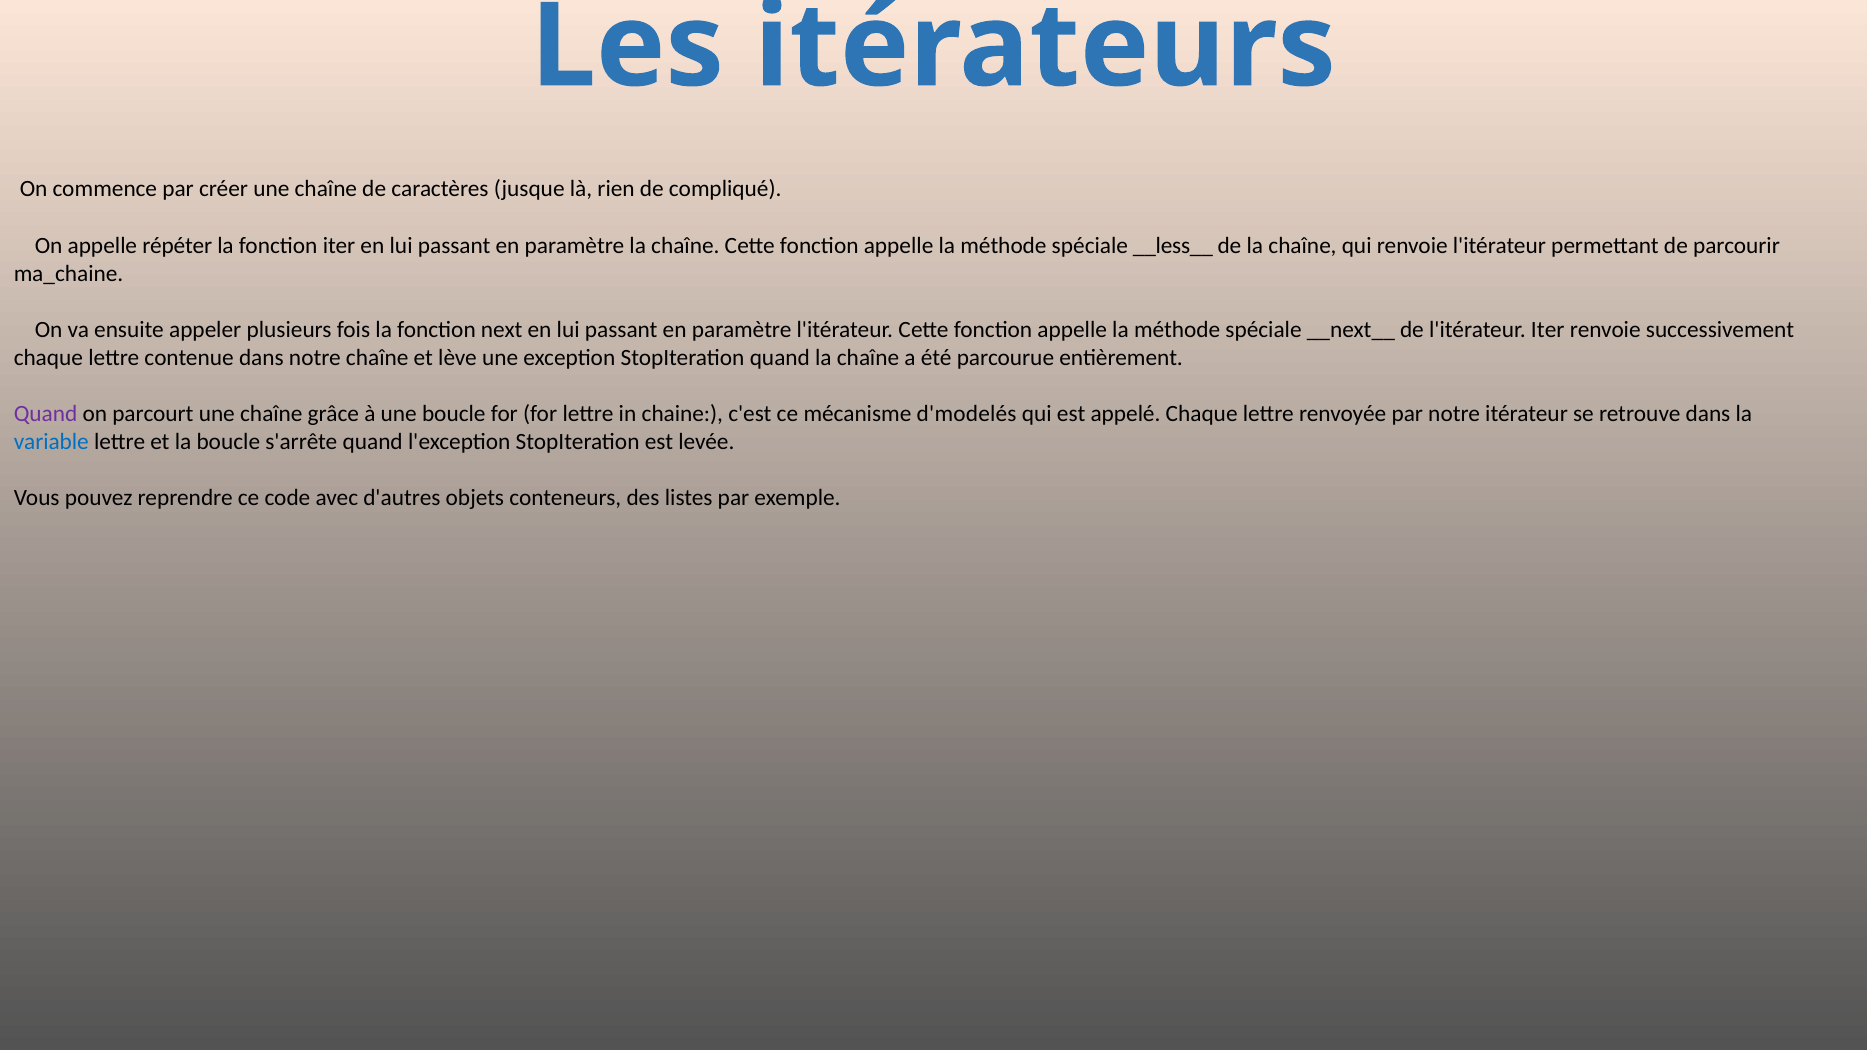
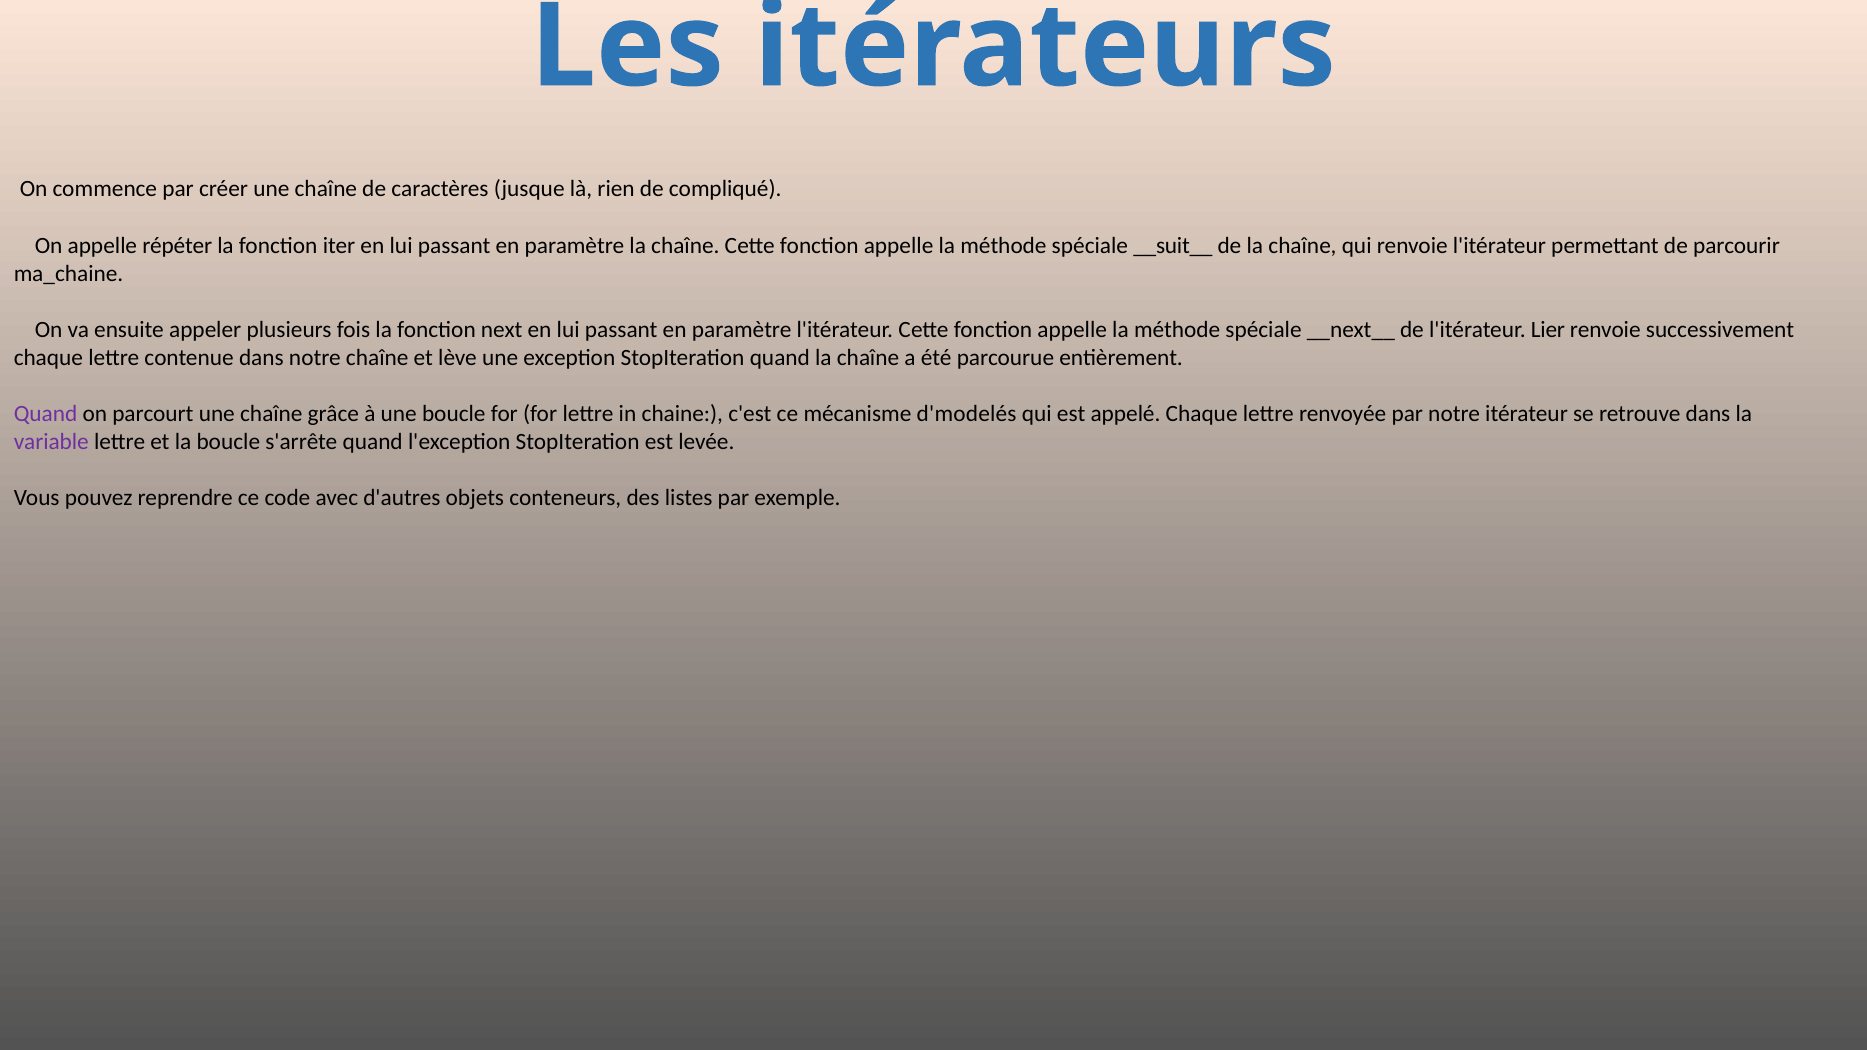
__less__: __less__ -> __suit__
l'itérateur Iter: Iter -> Lier
variable colour: blue -> purple
